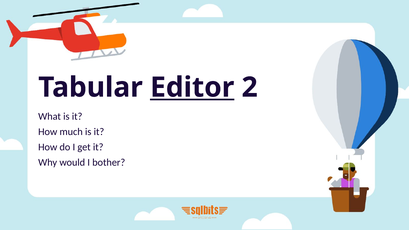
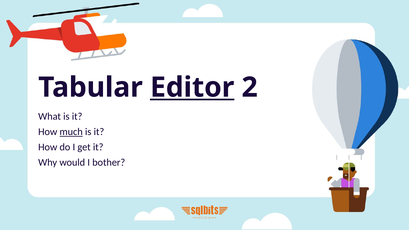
much underline: none -> present
